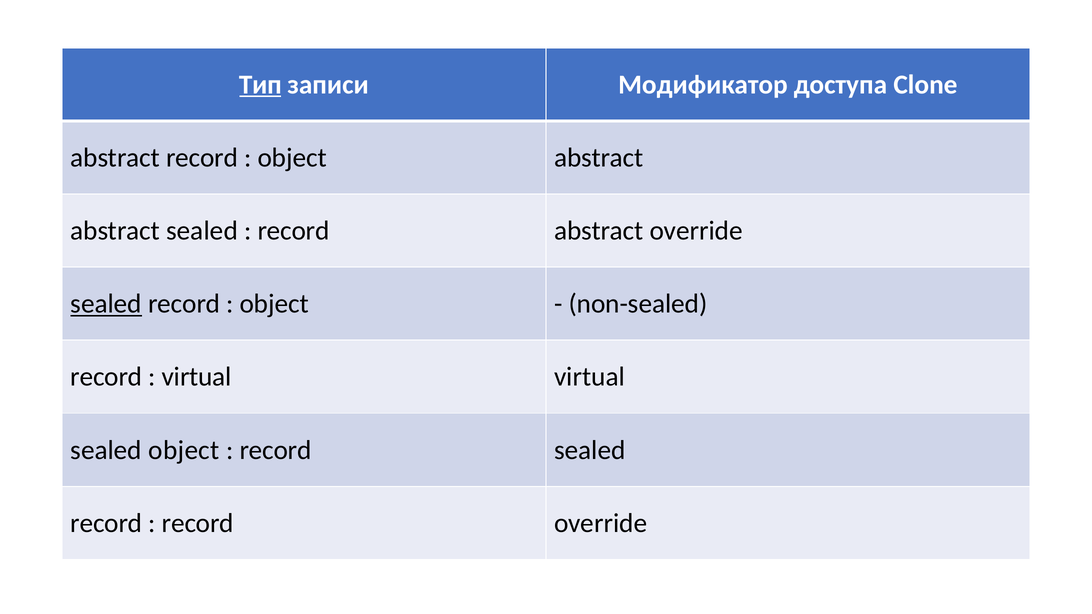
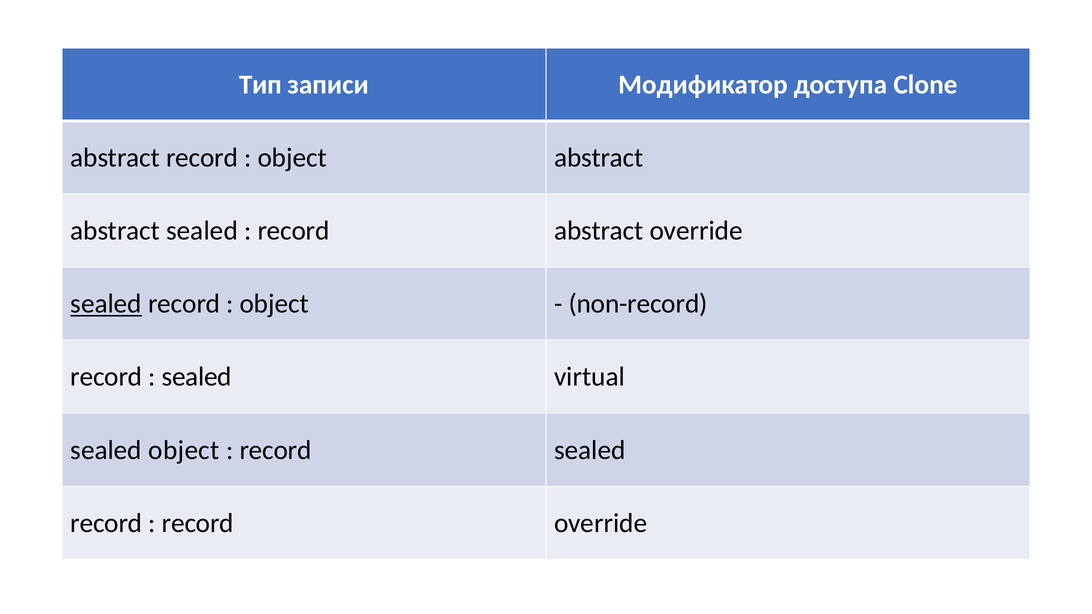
Тип underline: present -> none
non-sealed: non-sealed -> non-record
virtual at (197, 377): virtual -> sealed
